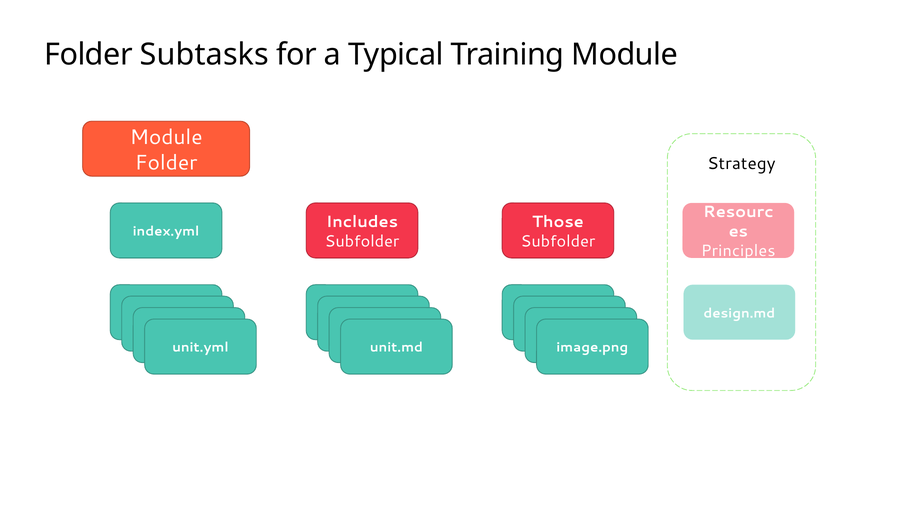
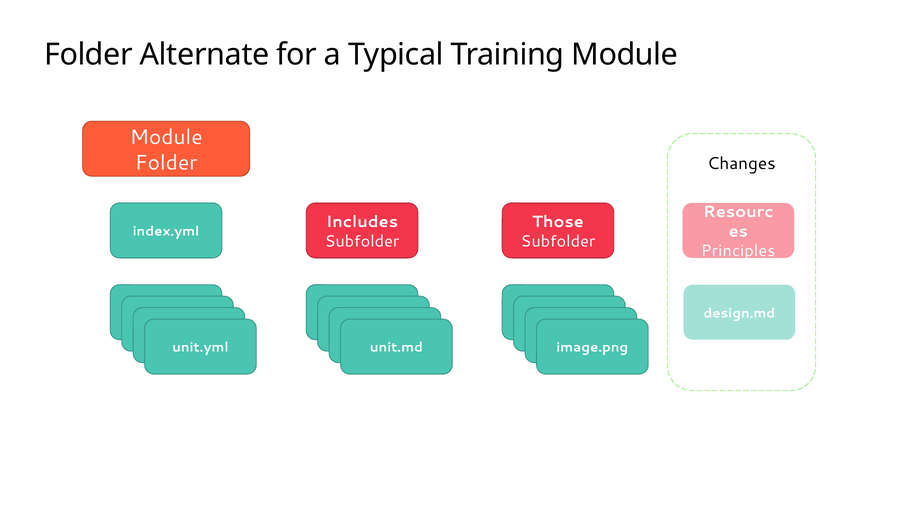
Subtasks: Subtasks -> Alternate
Strategy: Strategy -> Changes
